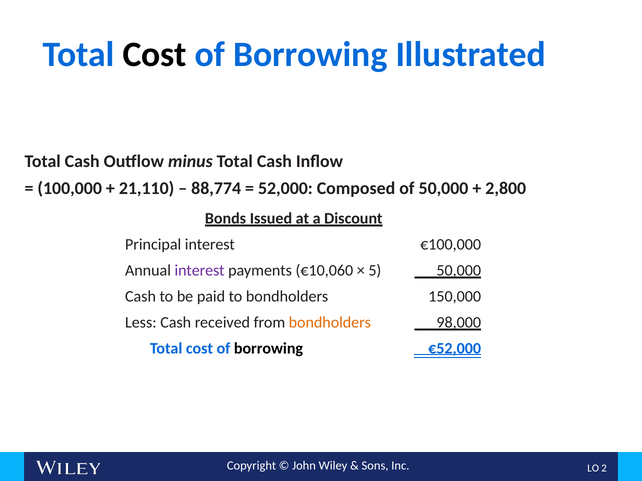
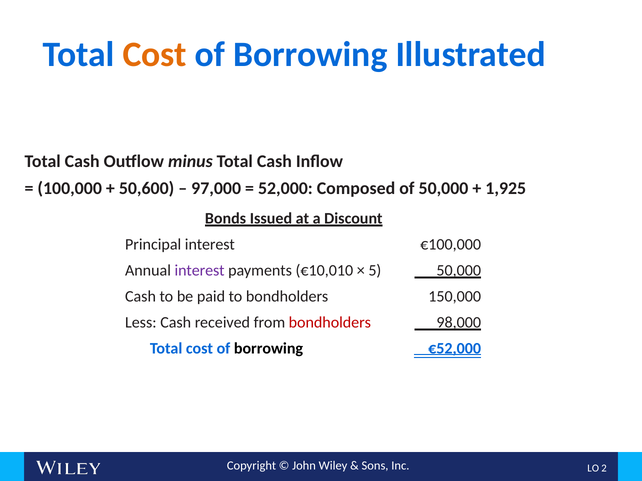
Cost at (155, 55) colour: black -> orange
21,110: 21,110 -> 50,600
88,774: 88,774 -> 97,000
2,800: 2,800 -> 1,925
€10,060: €10,060 -> €10,010
bondholders at (330, 323) colour: orange -> red
